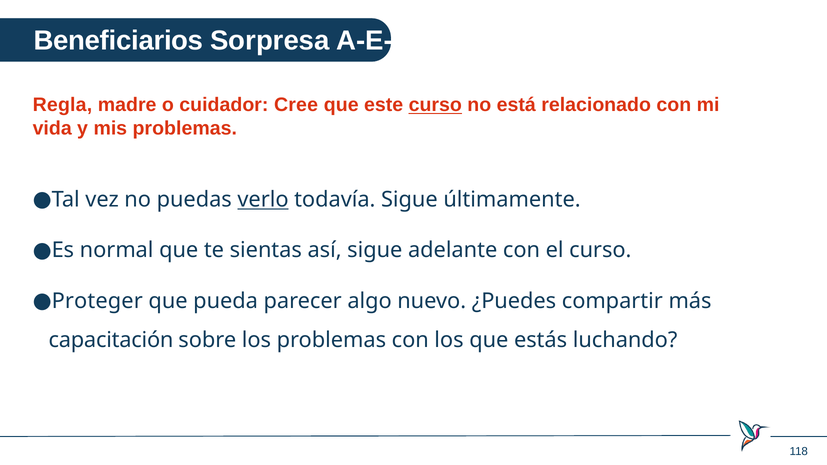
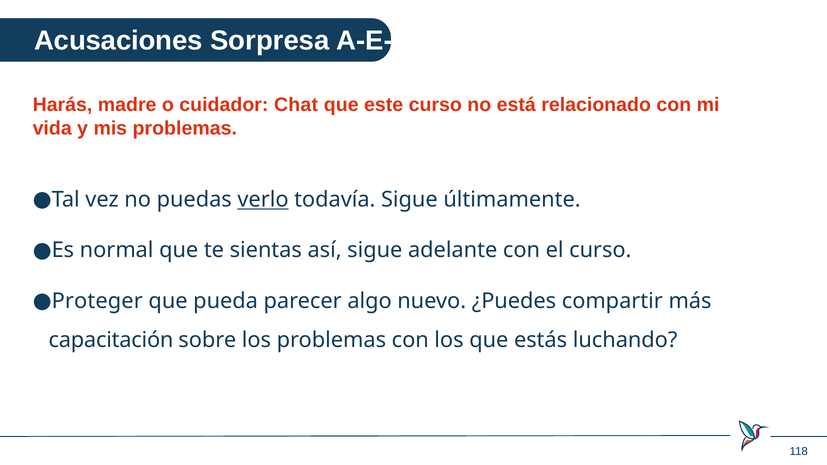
Beneficiarios: Beneficiarios -> Acusaciones
Regla: Regla -> Harás
Cree: Cree -> Chat
curso at (435, 105) underline: present -> none
